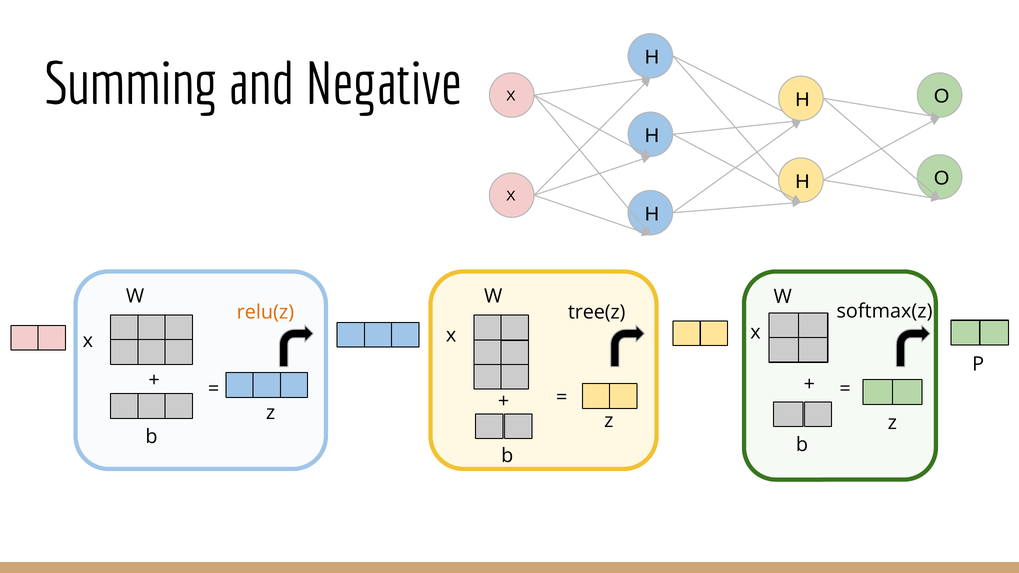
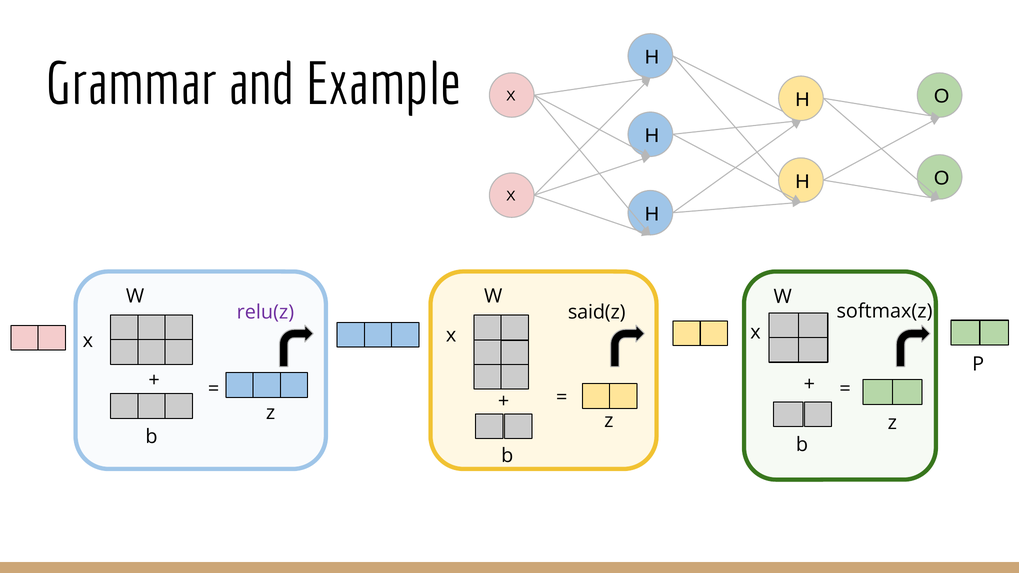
Summing: Summing -> Grammar
Negative: Negative -> Example
relu(z colour: orange -> purple
tree(z: tree(z -> said(z
